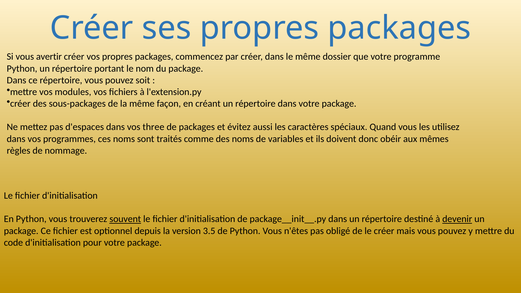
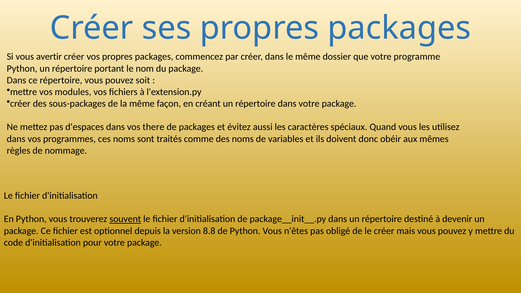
three: three -> there
devenir underline: present -> none
3.5: 3.5 -> 8.8
